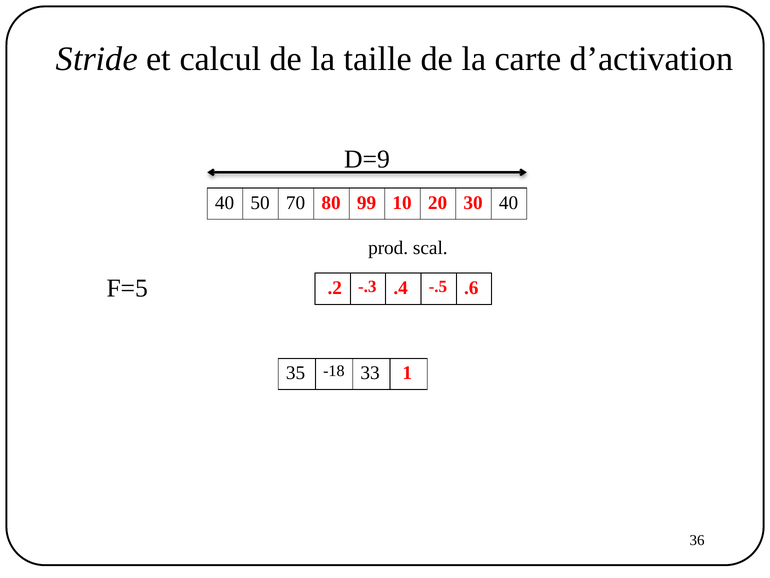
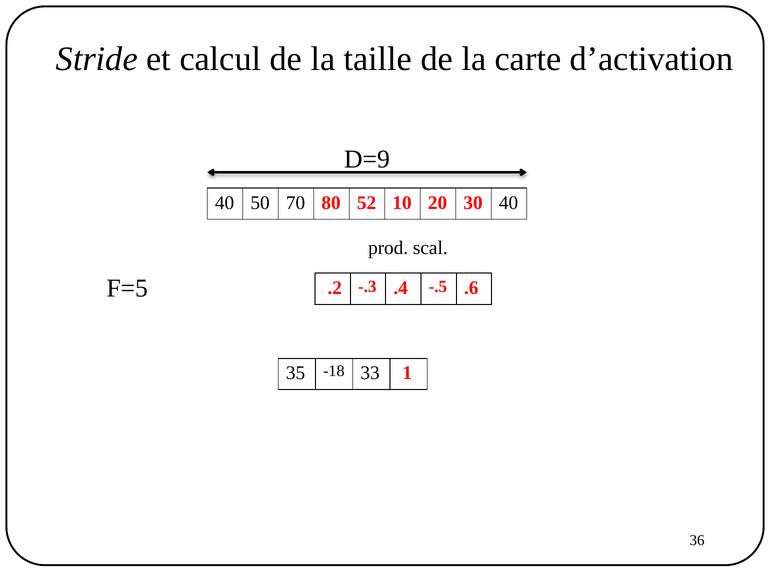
99: 99 -> 52
